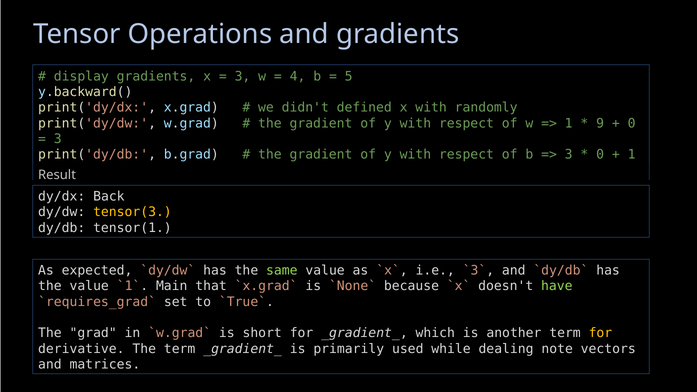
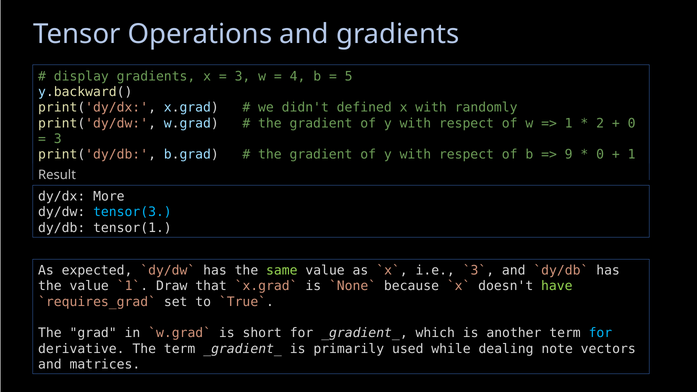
9: 9 -> 2
3 at (569, 155): 3 -> 9
Back: Back -> More
tensor(3 colour: yellow -> light blue
Main: Main -> Draw
for at (600, 333) colour: yellow -> light blue
